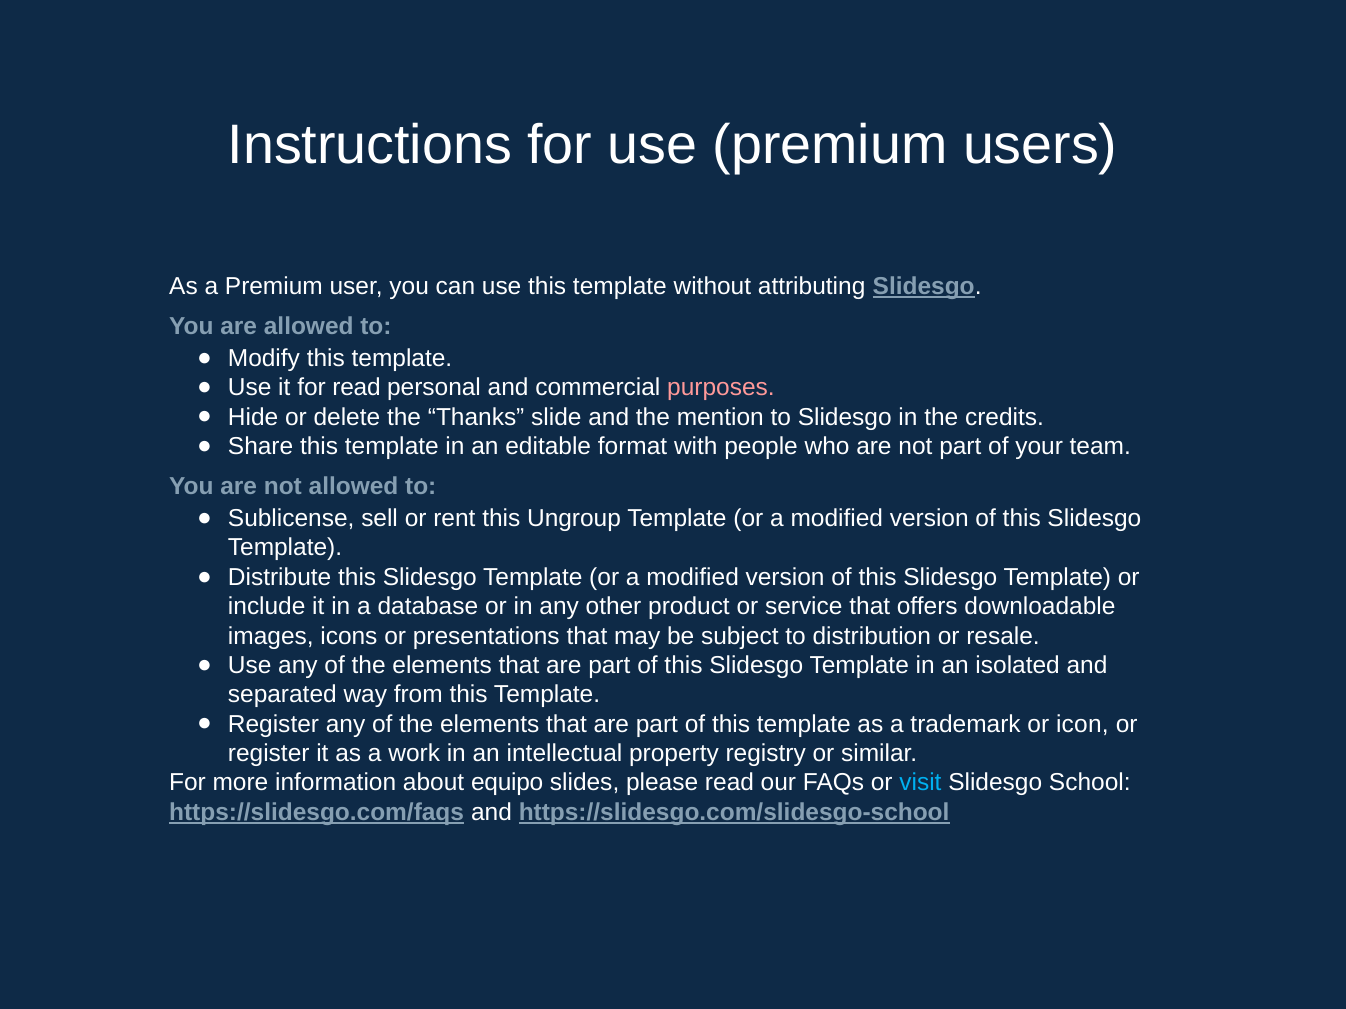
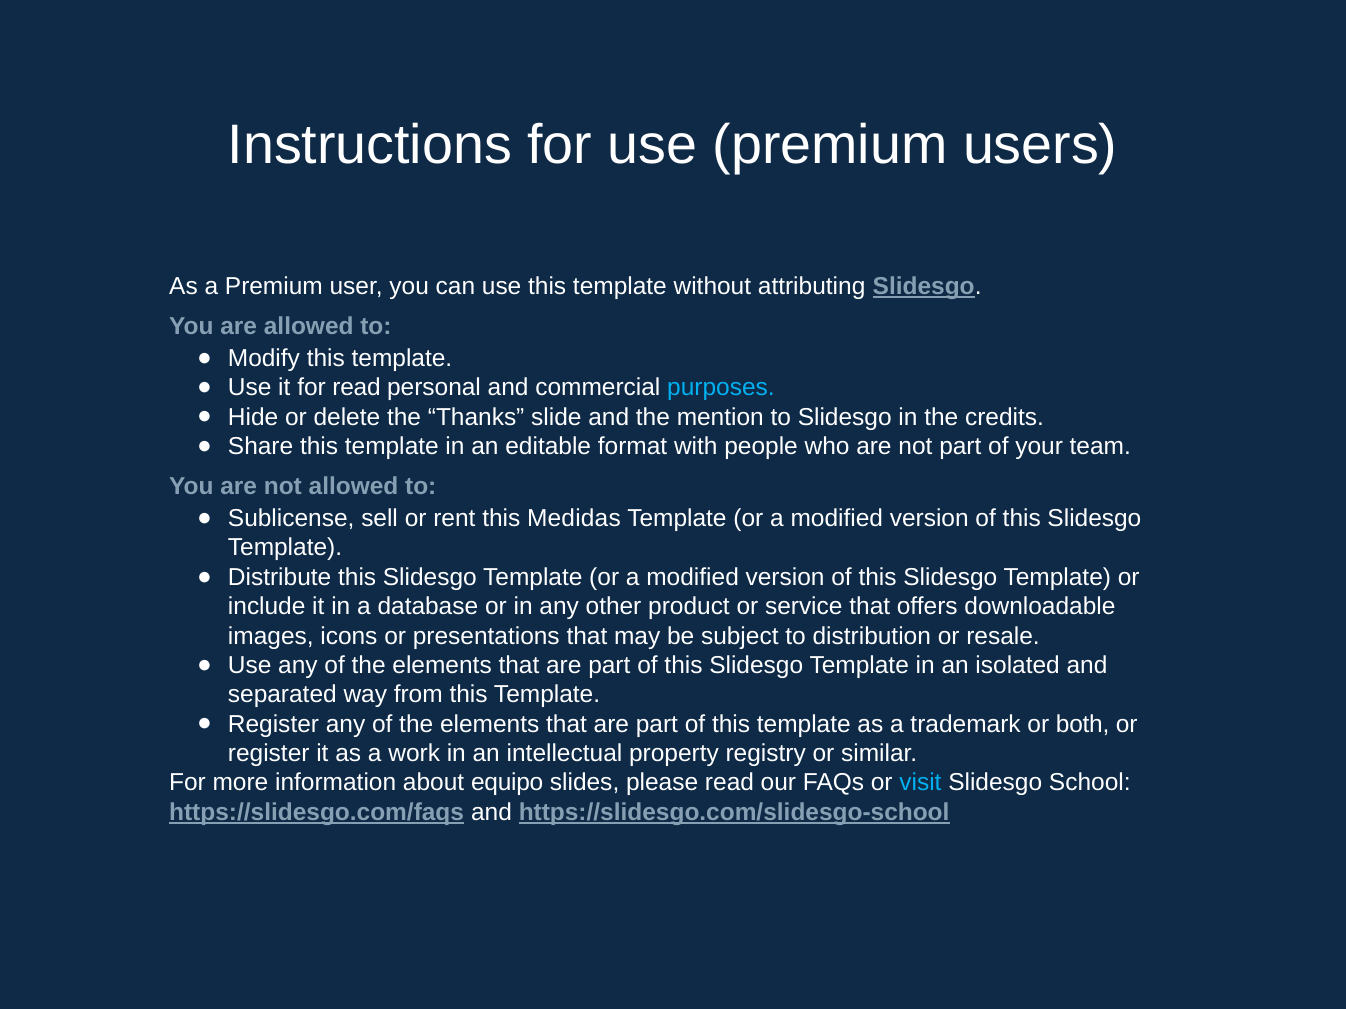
purposes colour: pink -> light blue
Ungroup: Ungroup -> Medidas
icon: icon -> both
